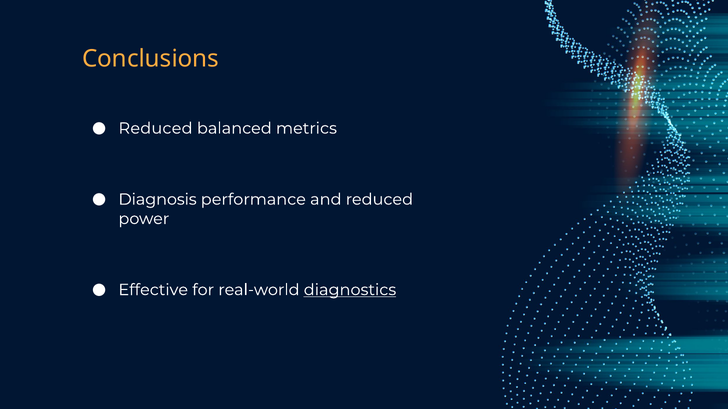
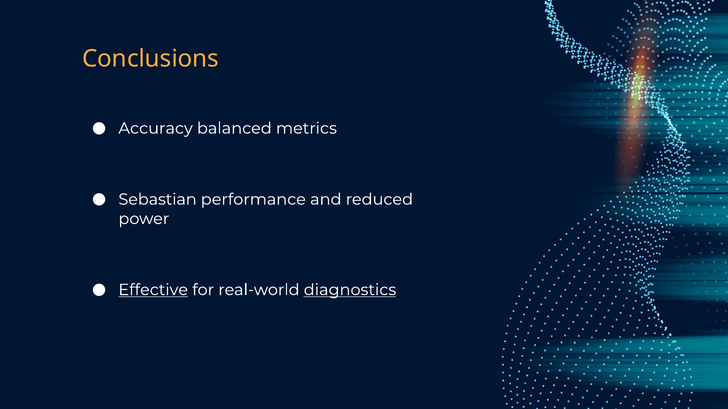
Reduced at (155, 128): Reduced -> Accuracy
Diagnosis: Diagnosis -> Sebastian
Effective underline: none -> present
